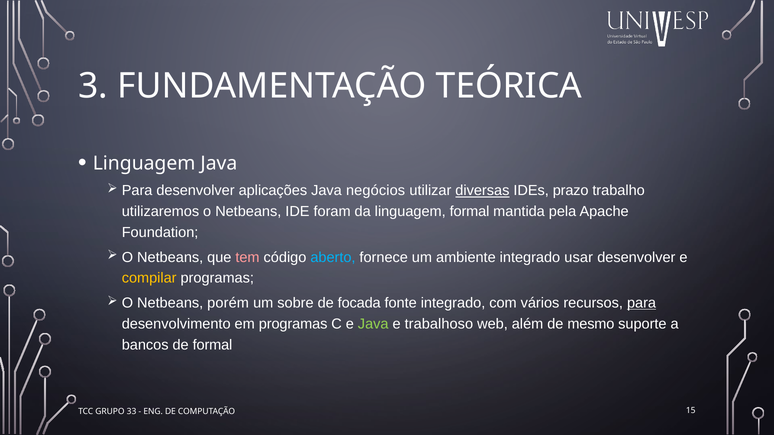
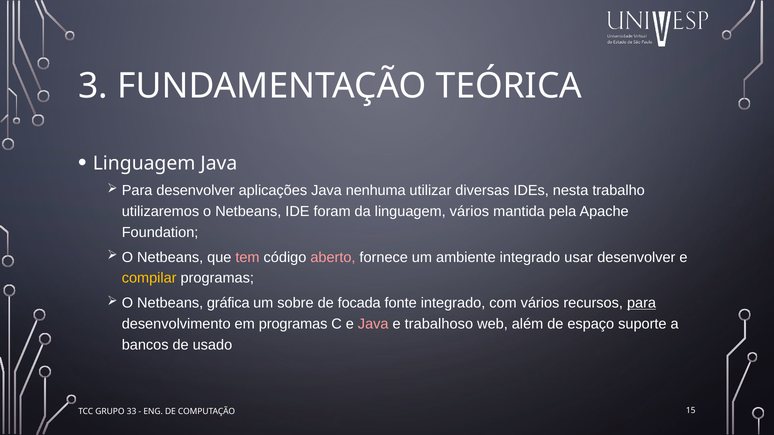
negócios: negócios -> nenhuma
diversas underline: present -> none
prazo: prazo -> nesta
linguagem formal: formal -> vários
aberto colour: light blue -> pink
porém: porém -> gráfica
Java at (373, 324) colour: light green -> pink
mesmo: mesmo -> espaço
de formal: formal -> usado
